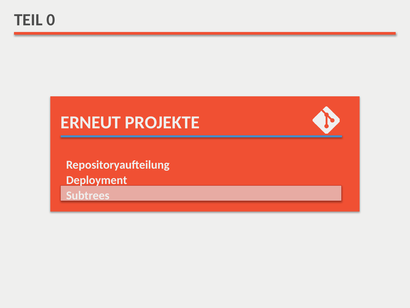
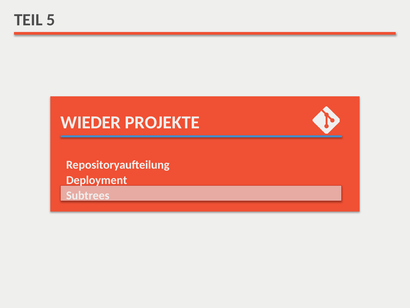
0: 0 -> 5
ERNEUT: ERNEUT -> WIEDER
